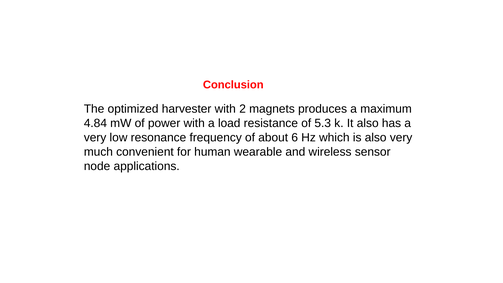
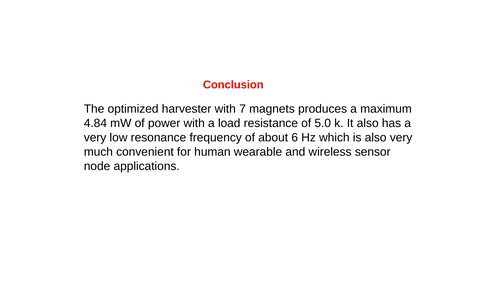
2: 2 -> 7
5.3: 5.3 -> 5.0
